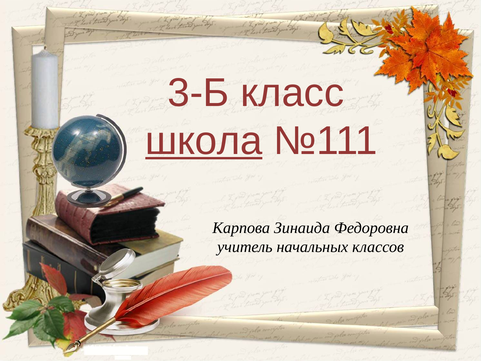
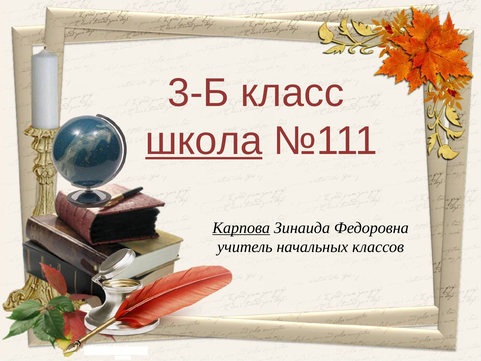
Карпова underline: none -> present
